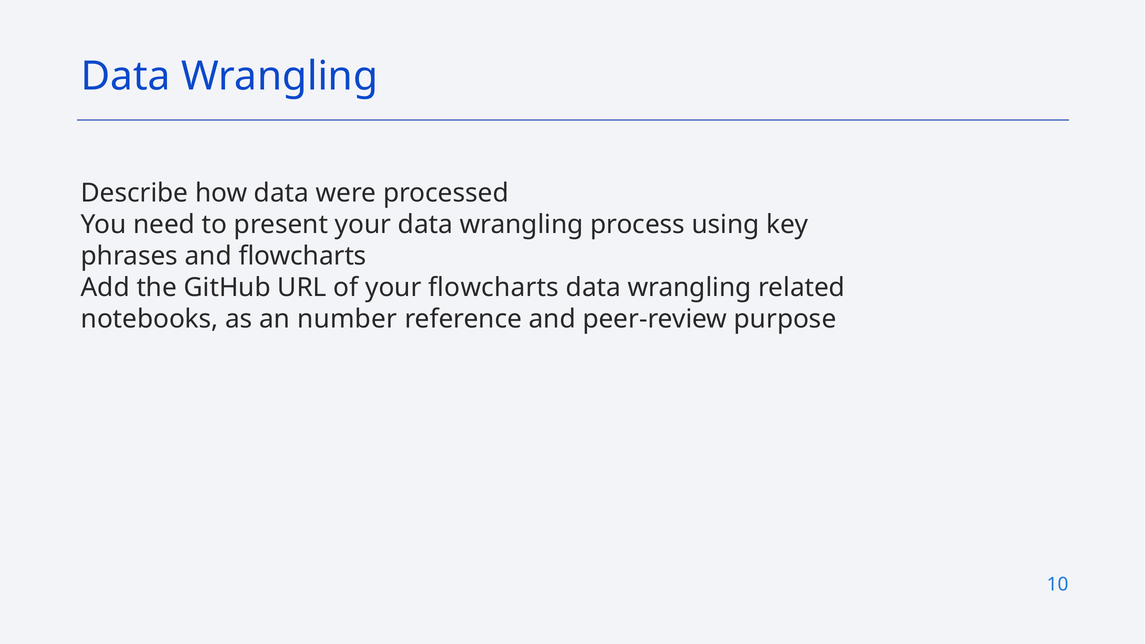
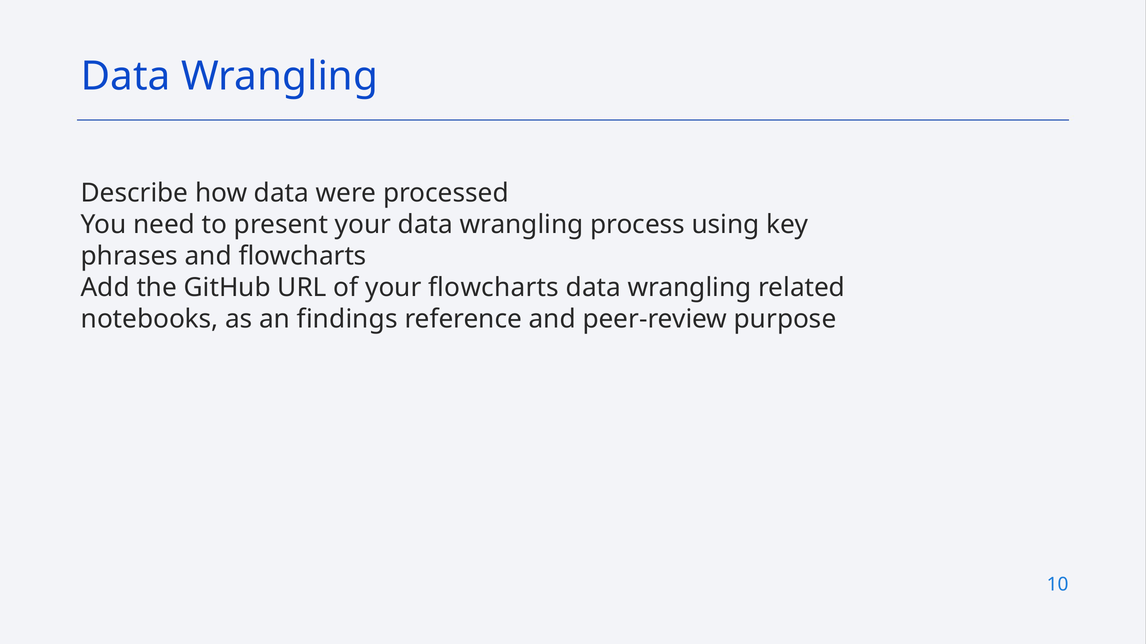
number: number -> findings
